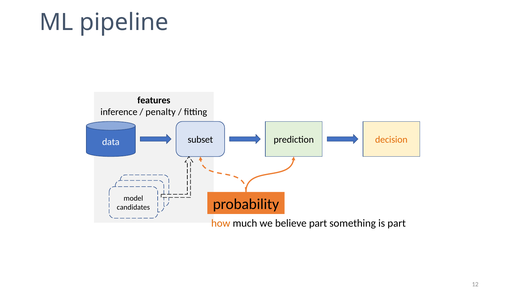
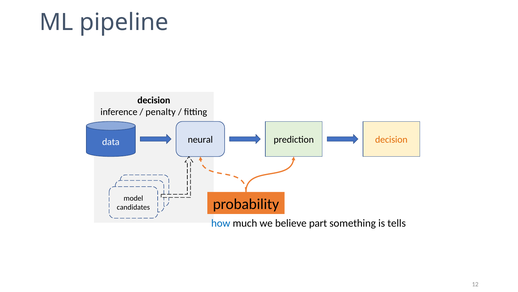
features at (154, 100): features -> decision
subset: subset -> neural
how colour: orange -> blue
is part: part -> tells
